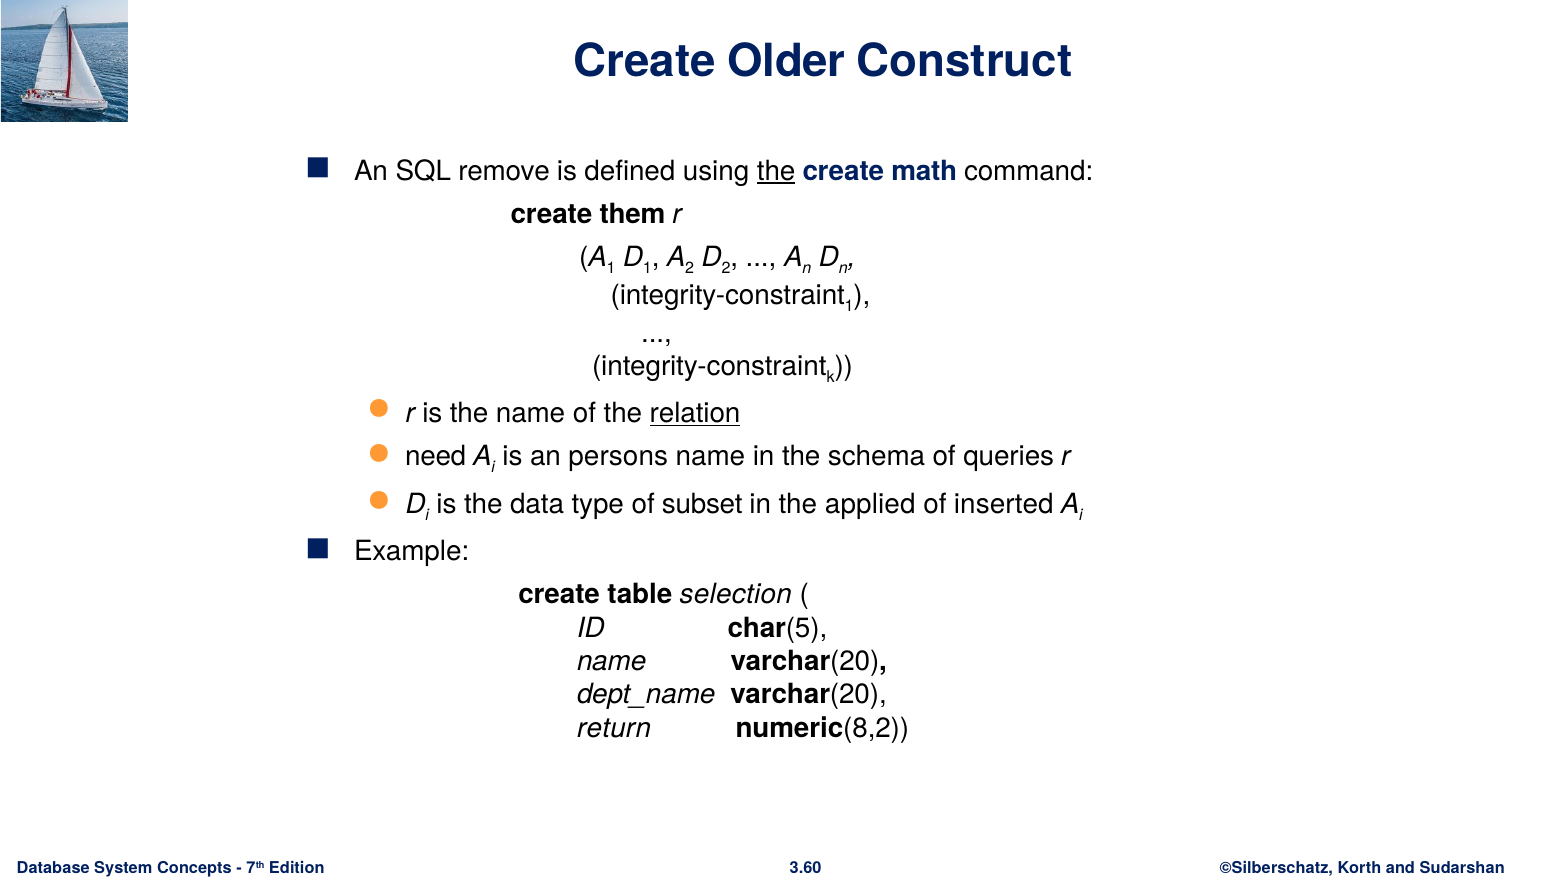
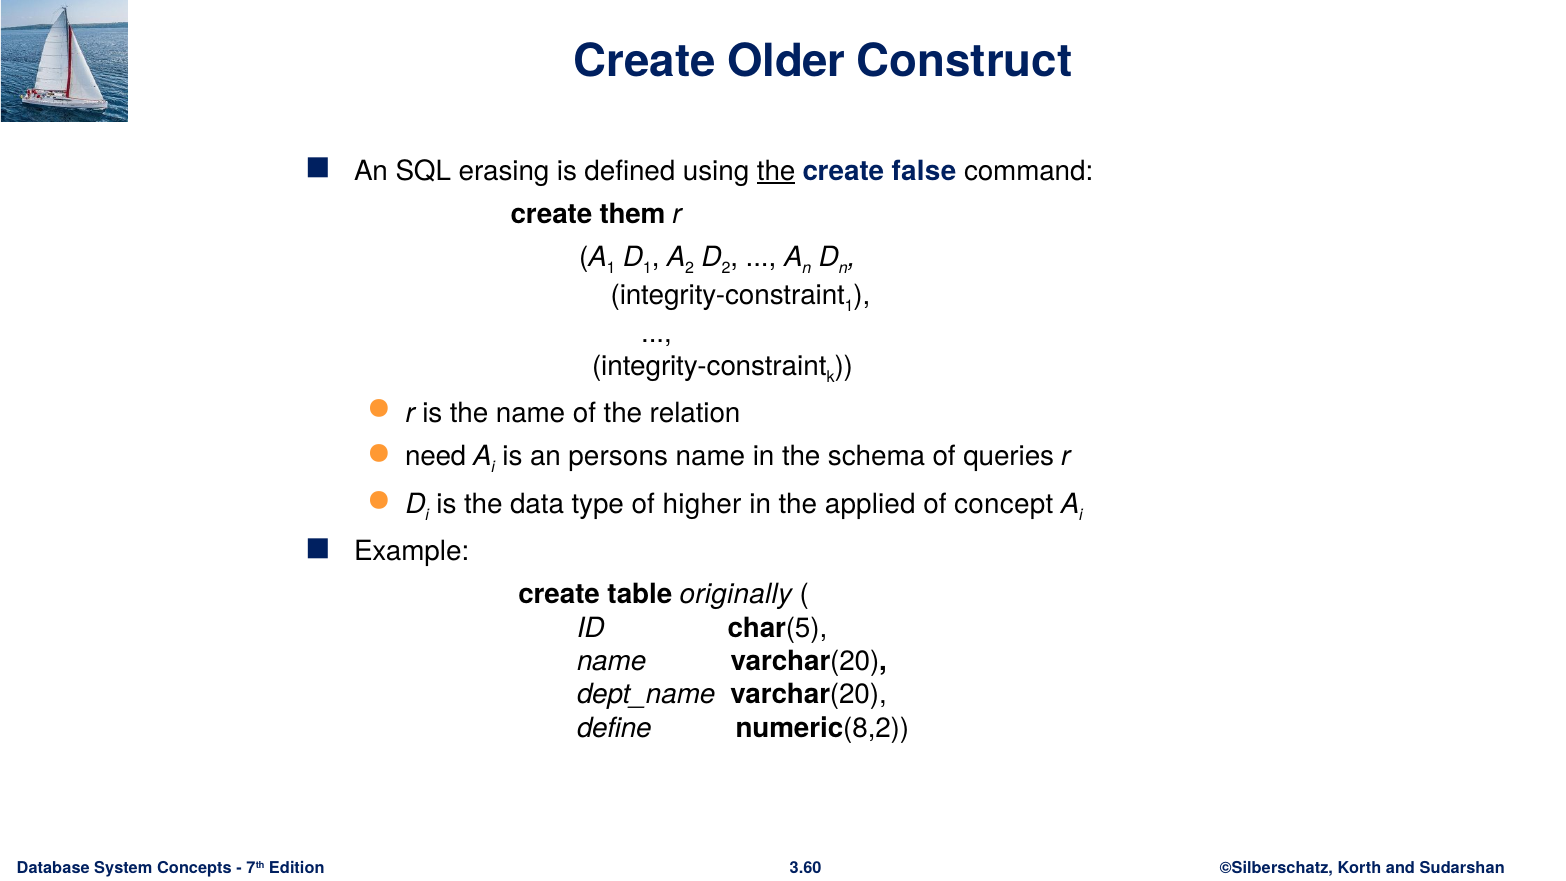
remove: remove -> erasing
math: math -> false
relation underline: present -> none
subset: subset -> higher
inserted: inserted -> concept
selection: selection -> originally
return: return -> define
